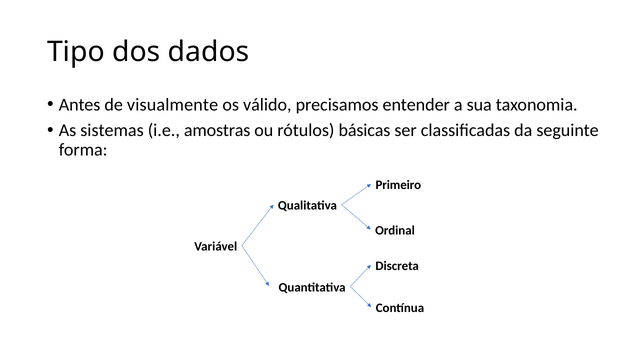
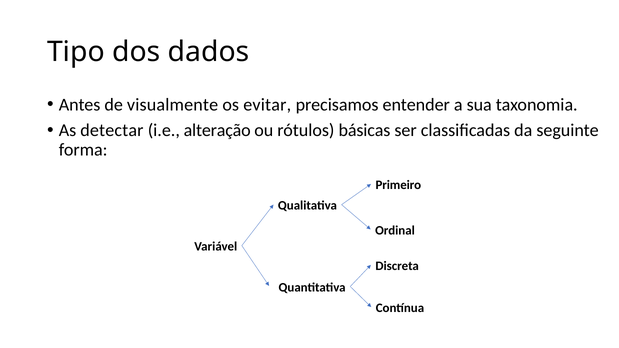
válido: válido -> evitar
sistemas: sistemas -> detectar
amostras: amostras -> alteração
